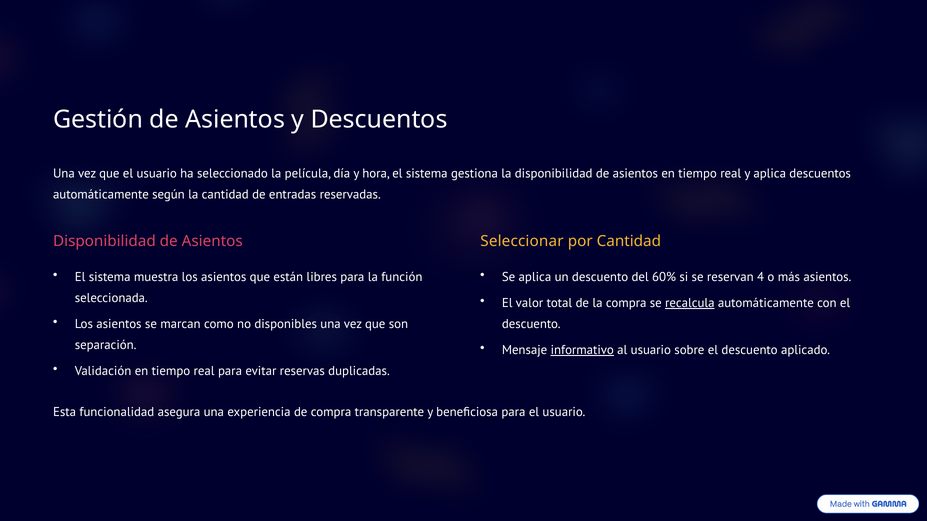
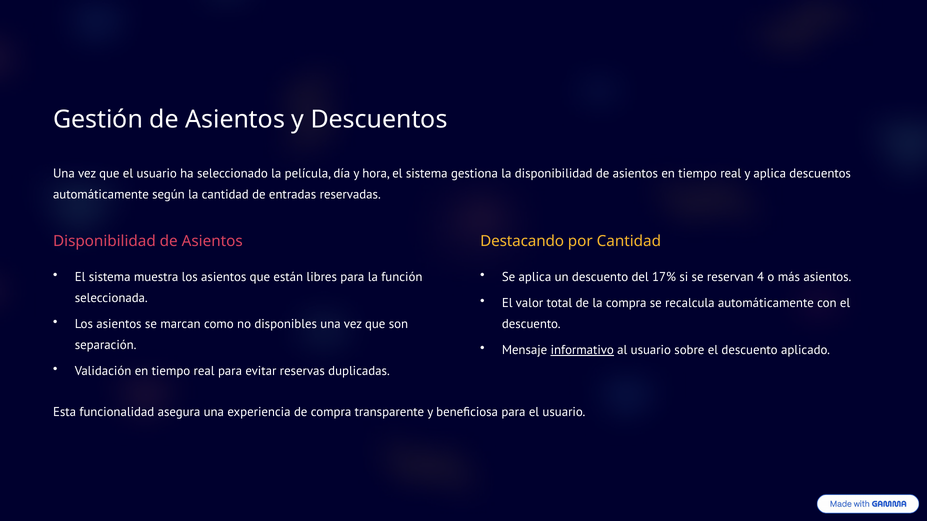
Seleccionar: Seleccionar -> Destacando
60%: 60% -> 17%
recalcula underline: present -> none
